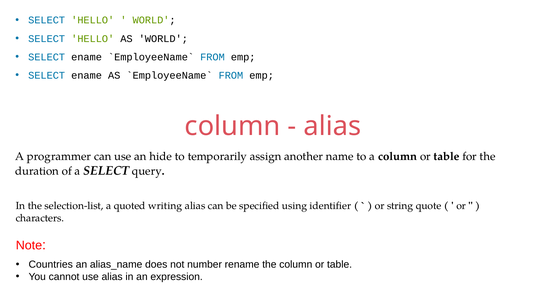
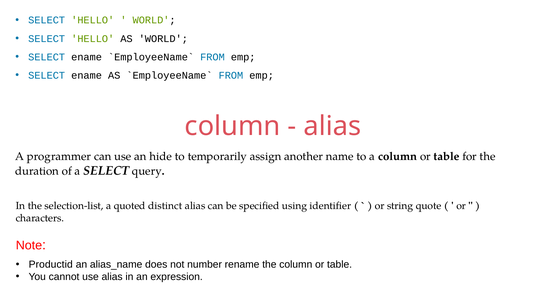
writing: writing -> distinct
Countries: Countries -> Productid
